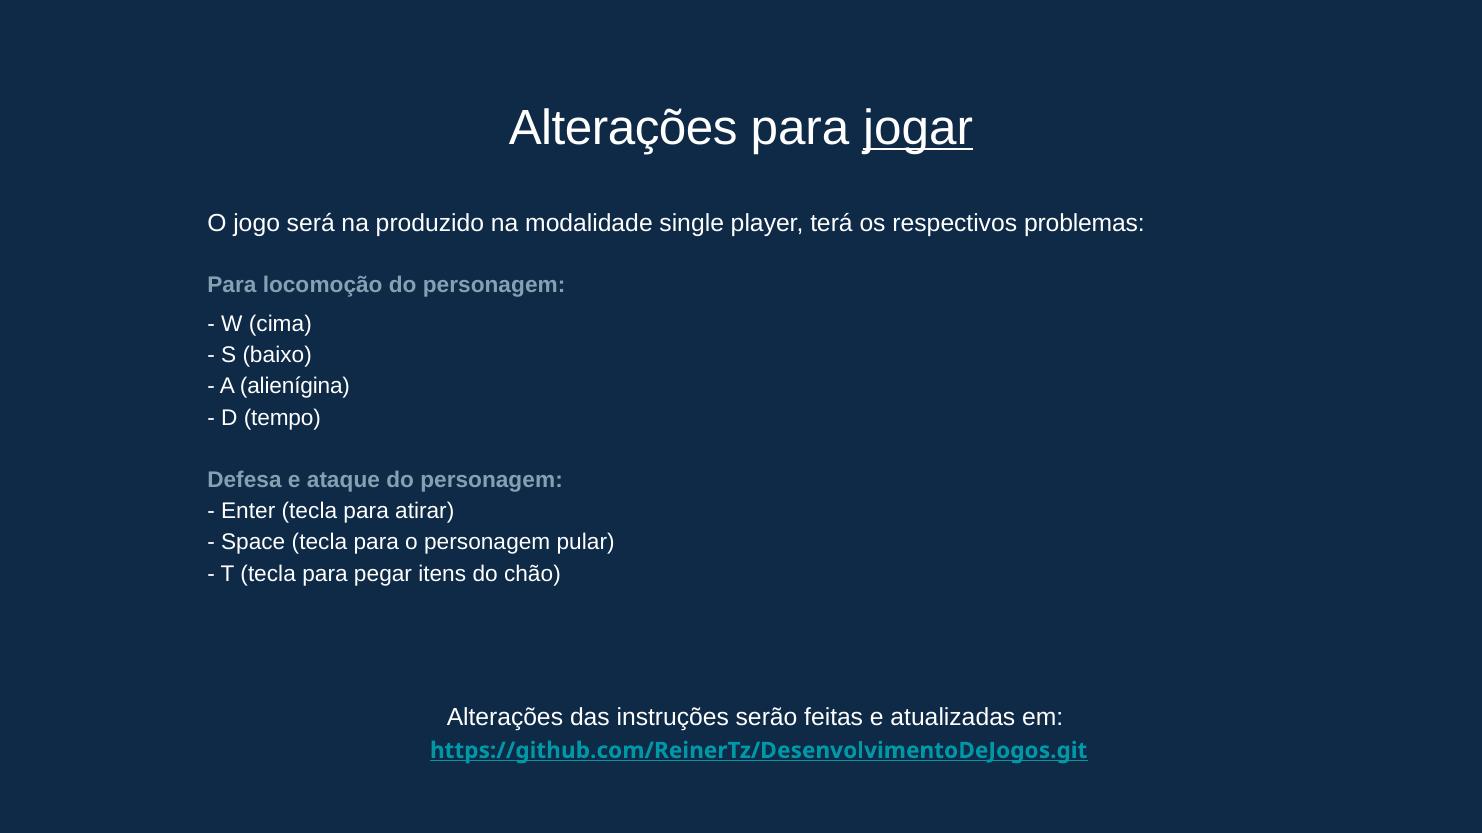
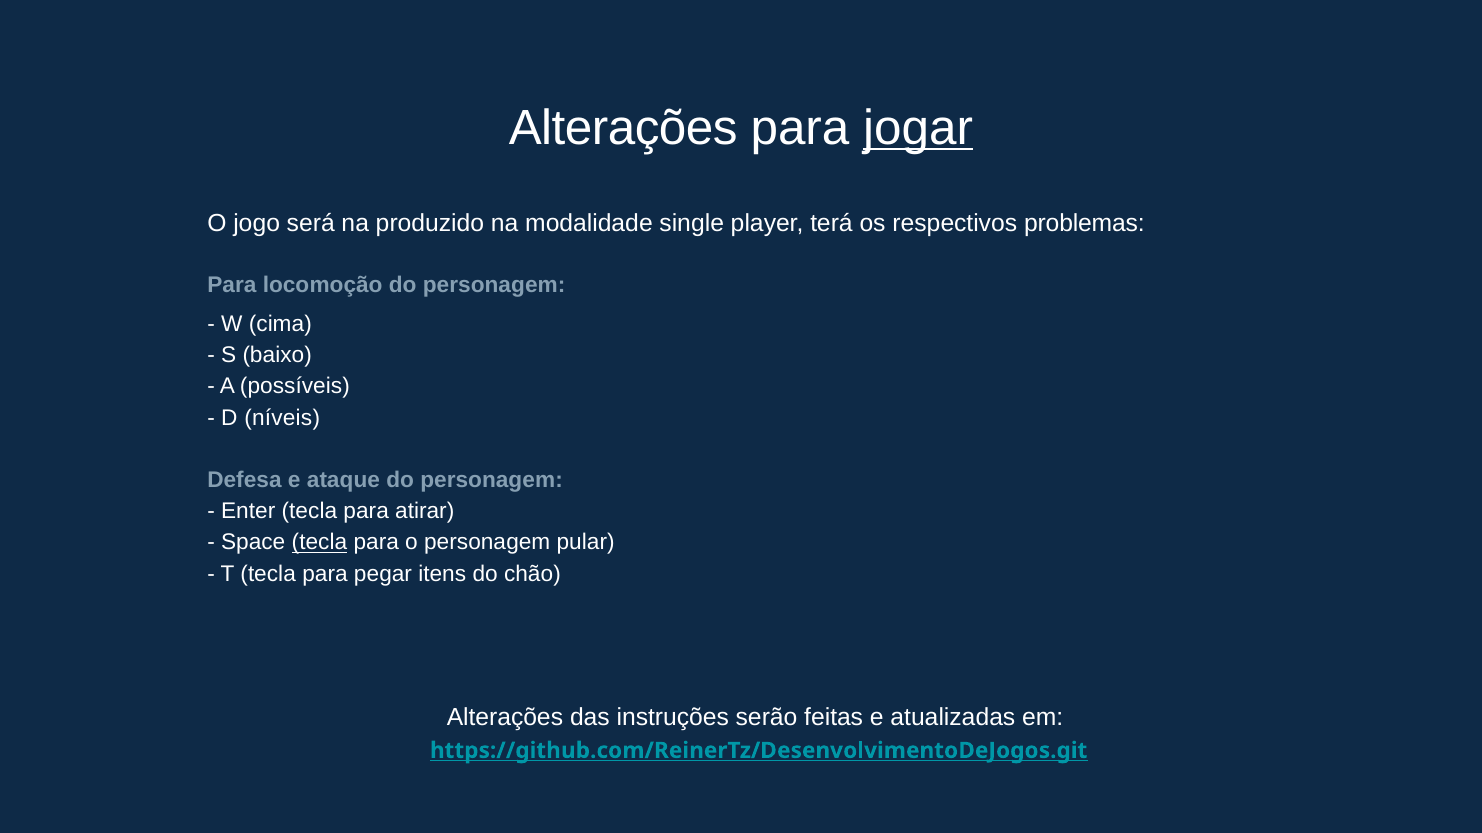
alienígina: alienígina -> possíveis
tempo: tempo -> níveis
tecla at (319, 543) underline: none -> present
